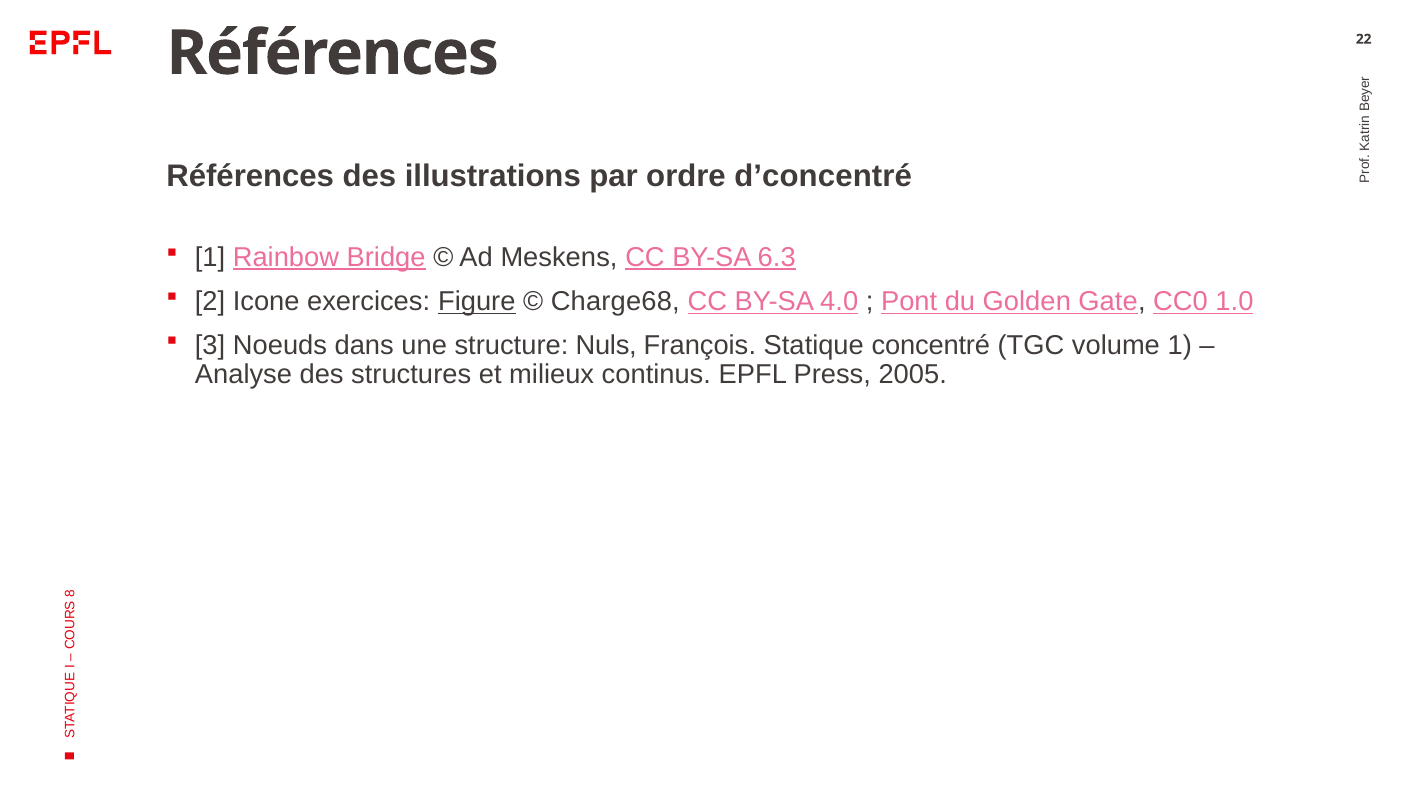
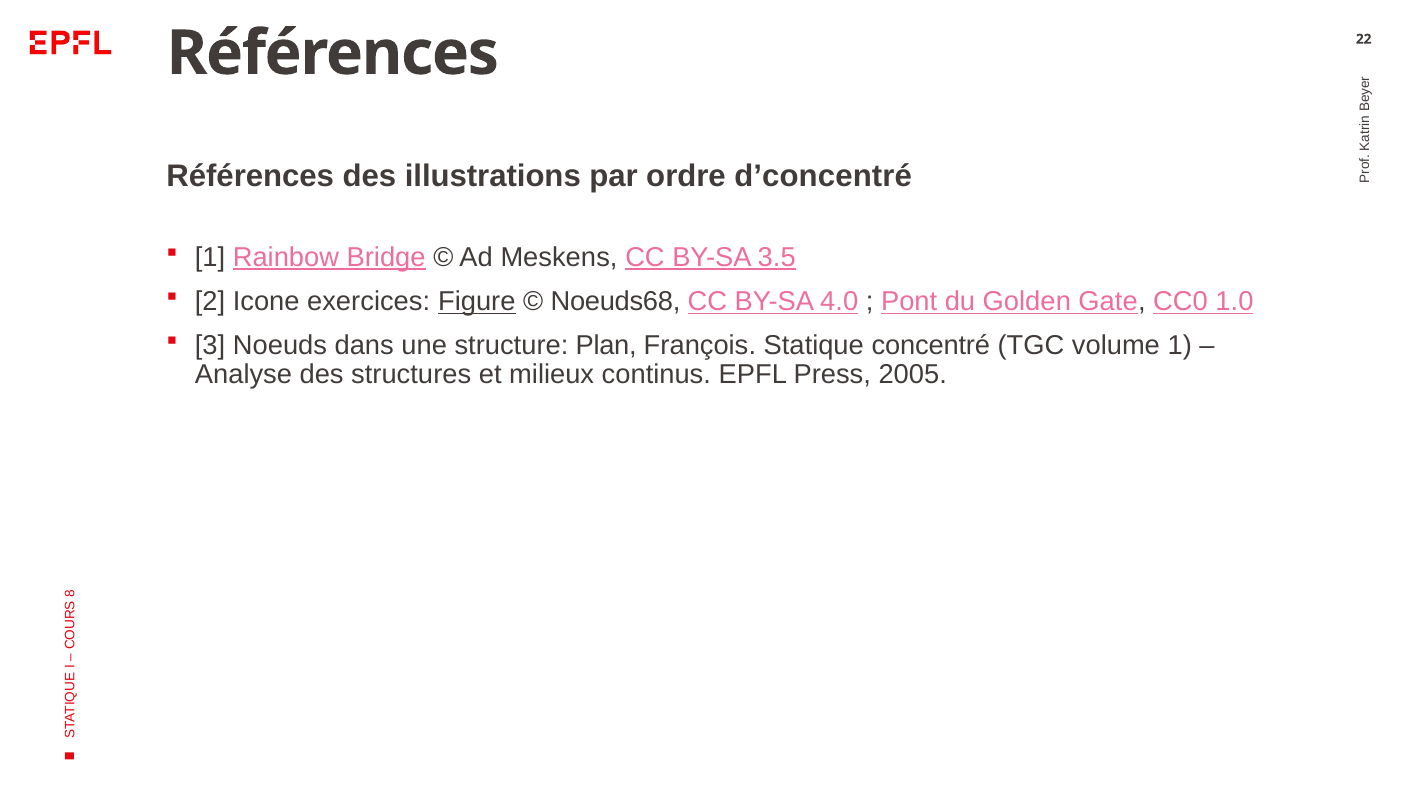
6.3: 6.3 -> 3.5
Charge68: Charge68 -> Noeuds68
Nuls: Nuls -> Plan
